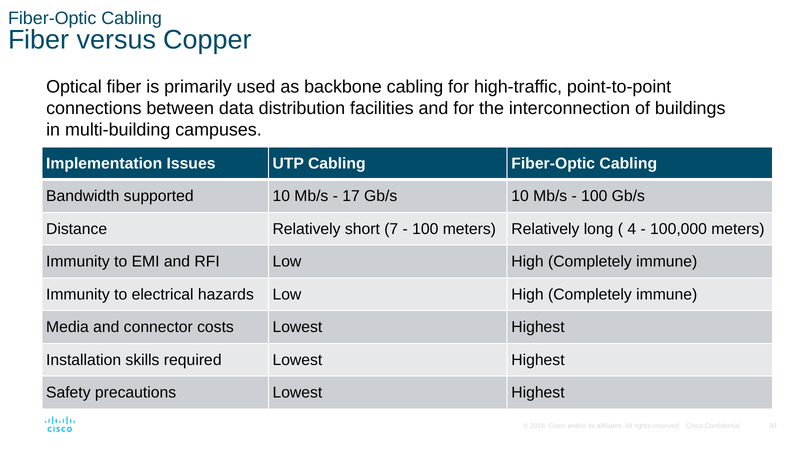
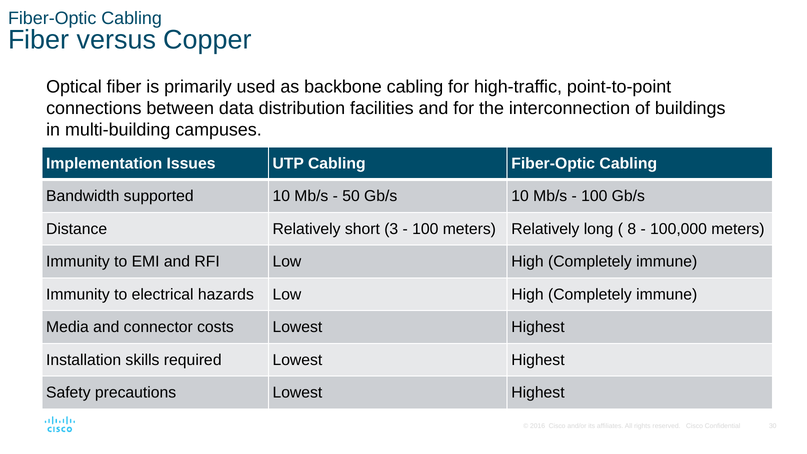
17: 17 -> 50
7: 7 -> 3
4: 4 -> 8
